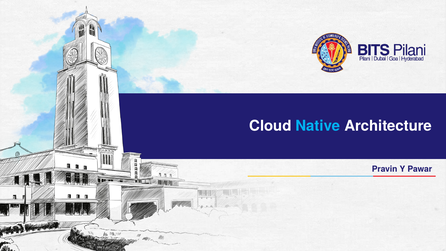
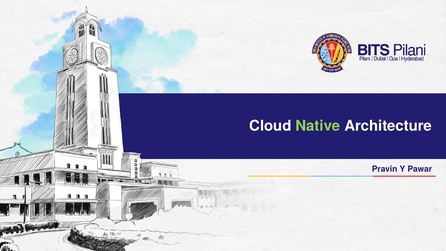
Native colour: light blue -> light green
